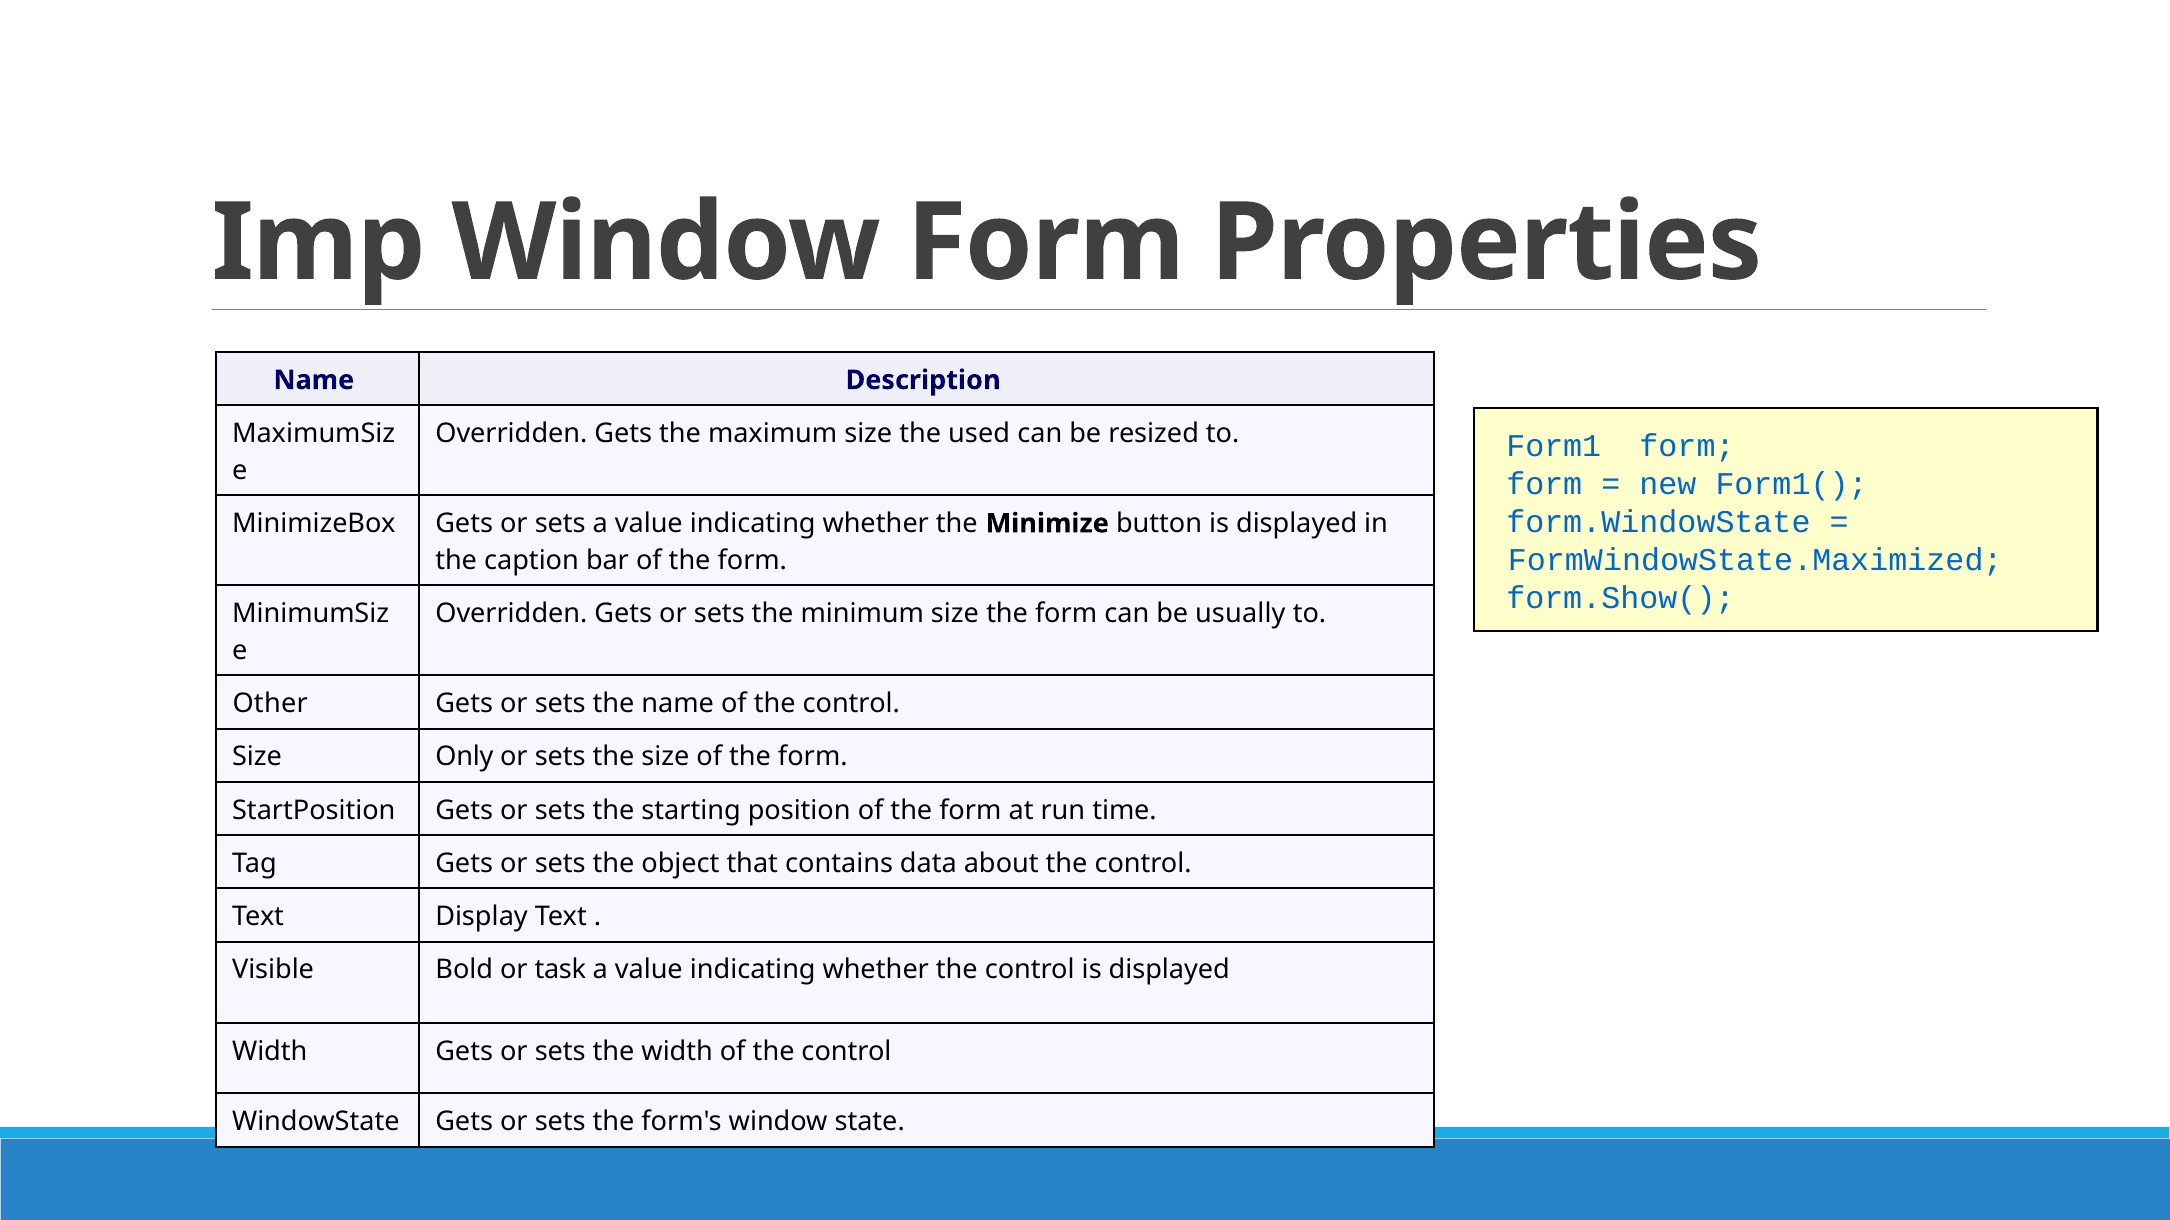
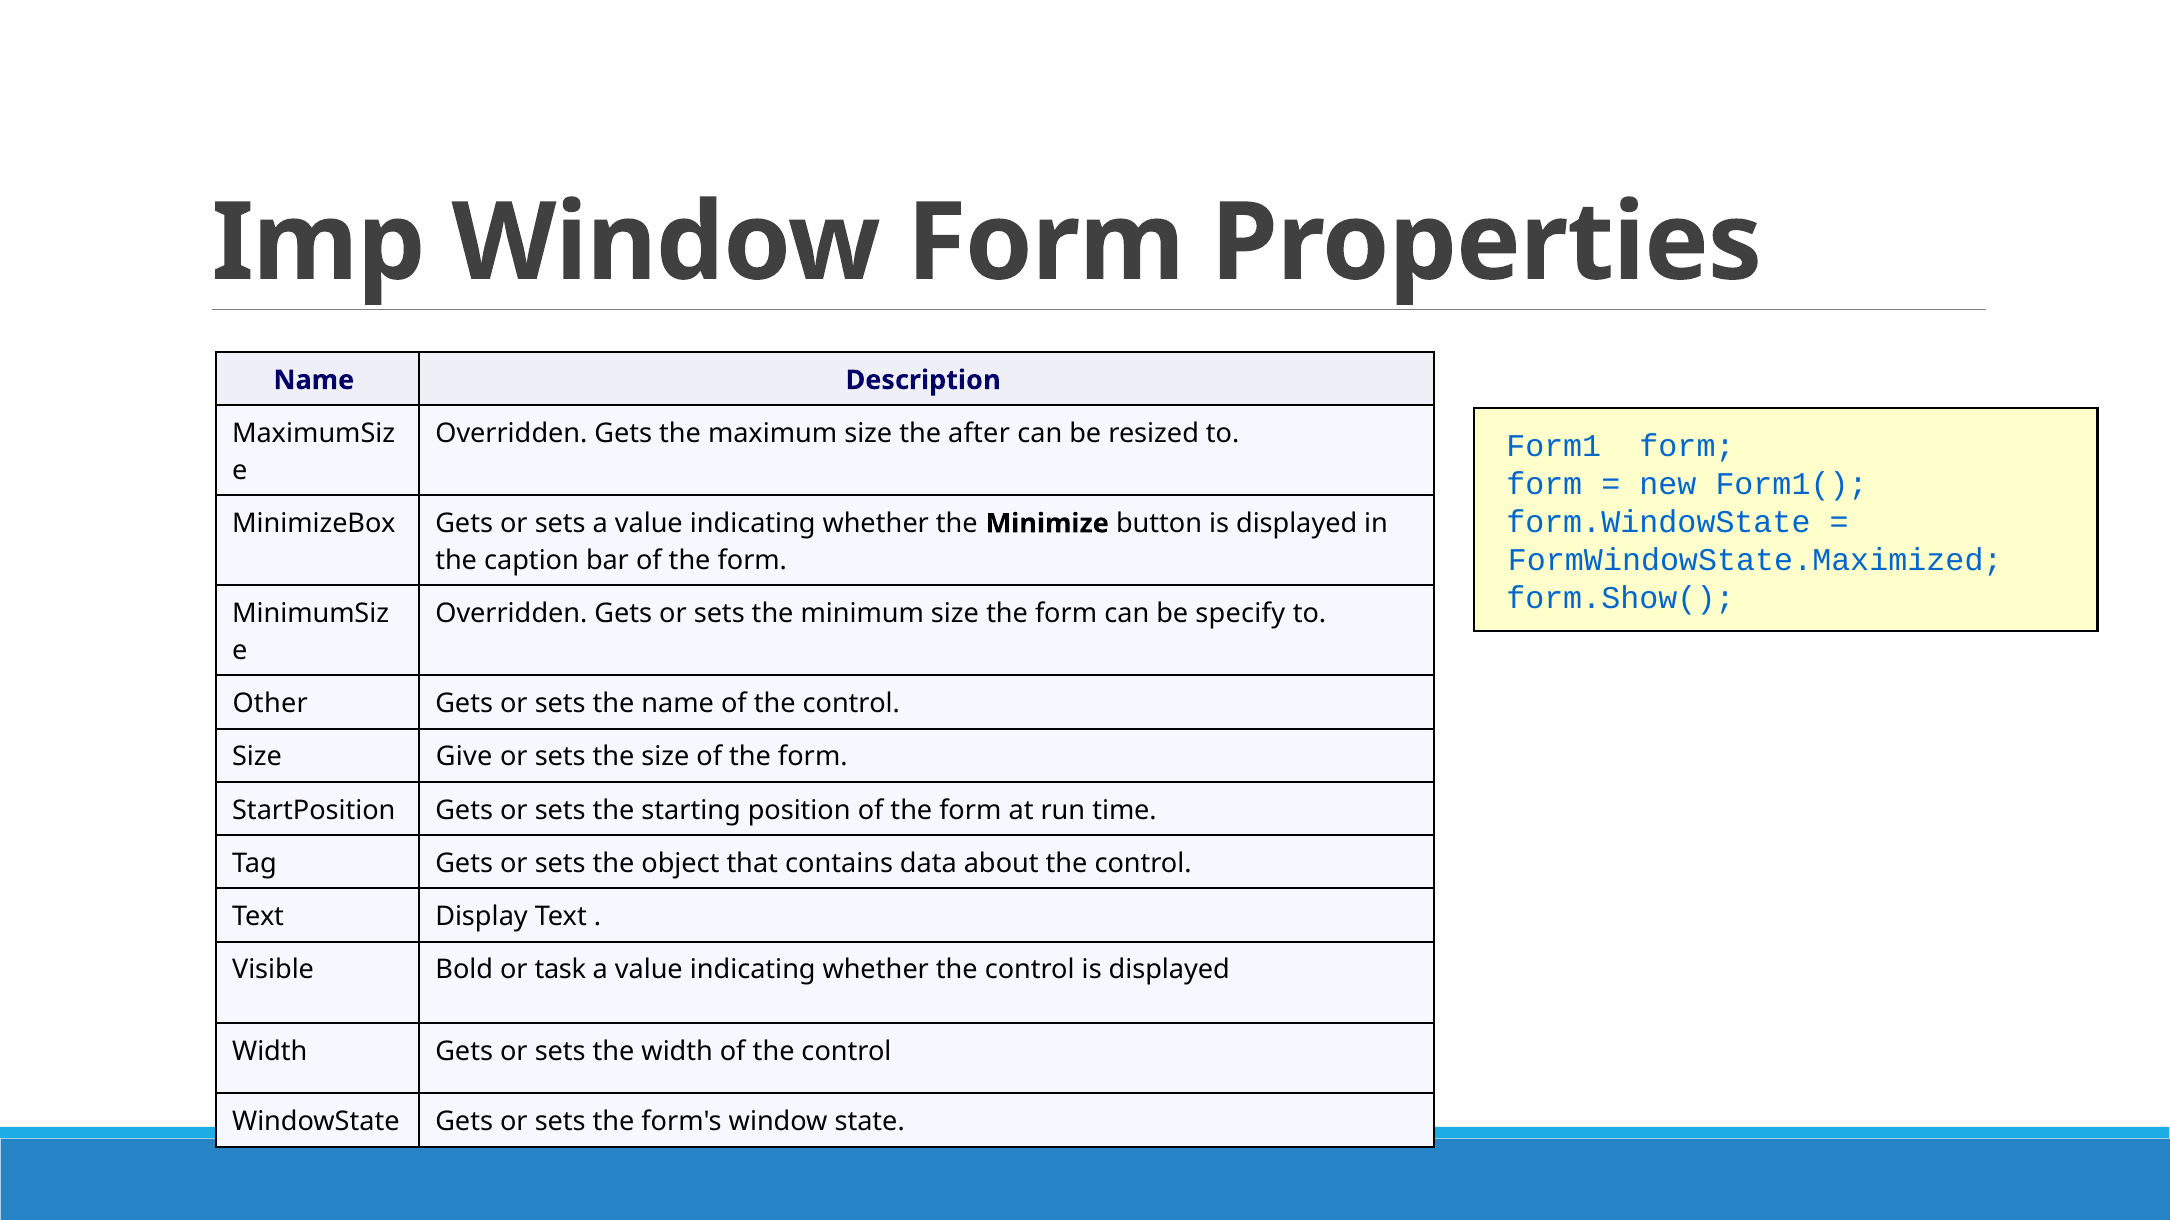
used: used -> after
usually: usually -> specify
Only: Only -> Give
